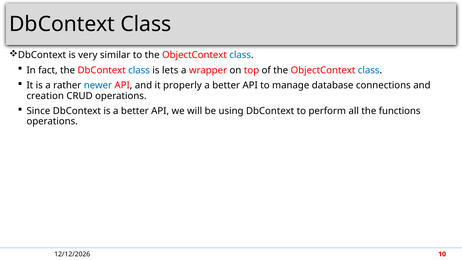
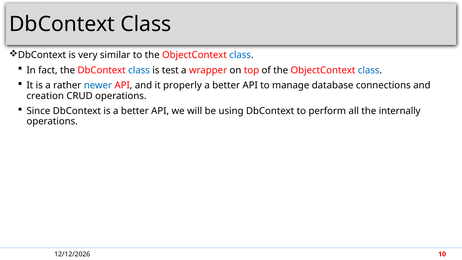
lets: lets -> test
functions: functions -> internally
